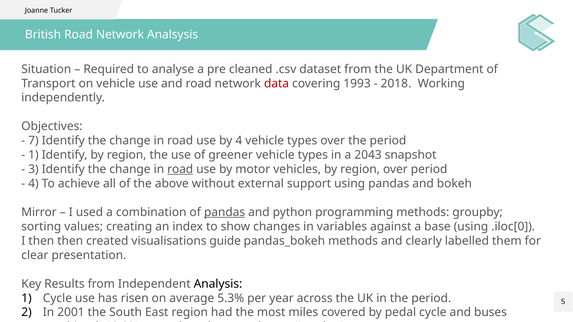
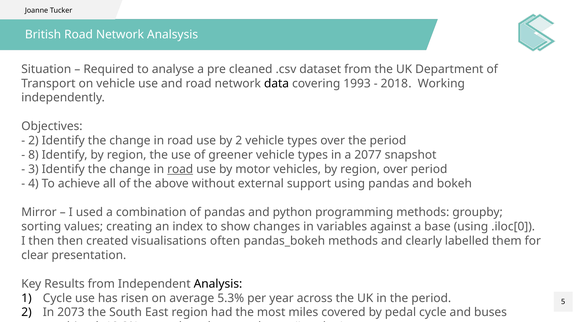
data colour: red -> black
7 at (33, 141): 7 -> 2
by 4: 4 -> 2
1 at (33, 155): 1 -> 8
2043: 2043 -> 2077
pandas at (225, 212) underline: present -> none
guide: guide -> often
2001: 2001 -> 2073
